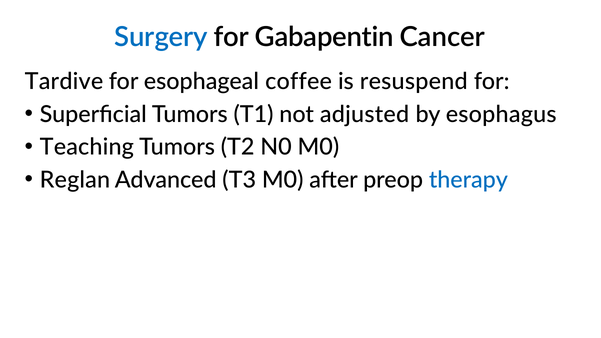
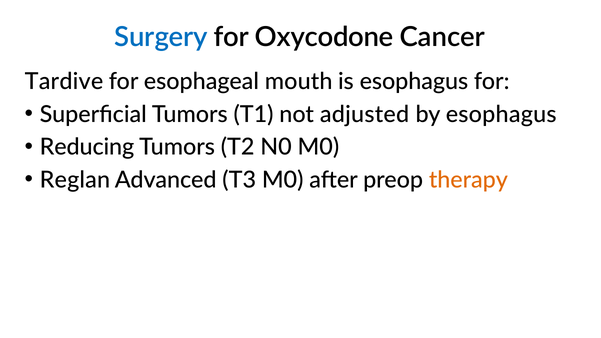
Gabapentin: Gabapentin -> Oxycodone
coffee: coffee -> mouth
is resuspend: resuspend -> esophagus
Teaching: Teaching -> Reducing
therapy colour: blue -> orange
